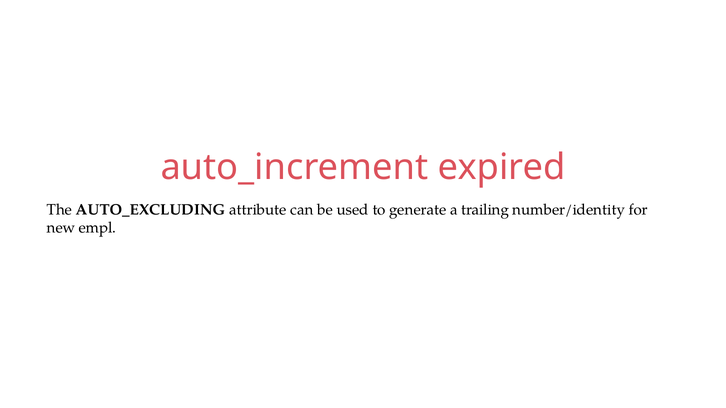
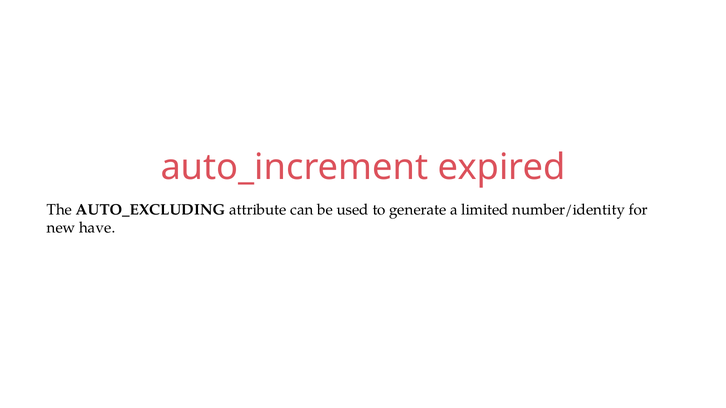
trailing: trailing -> limited
empl: empl -> have
